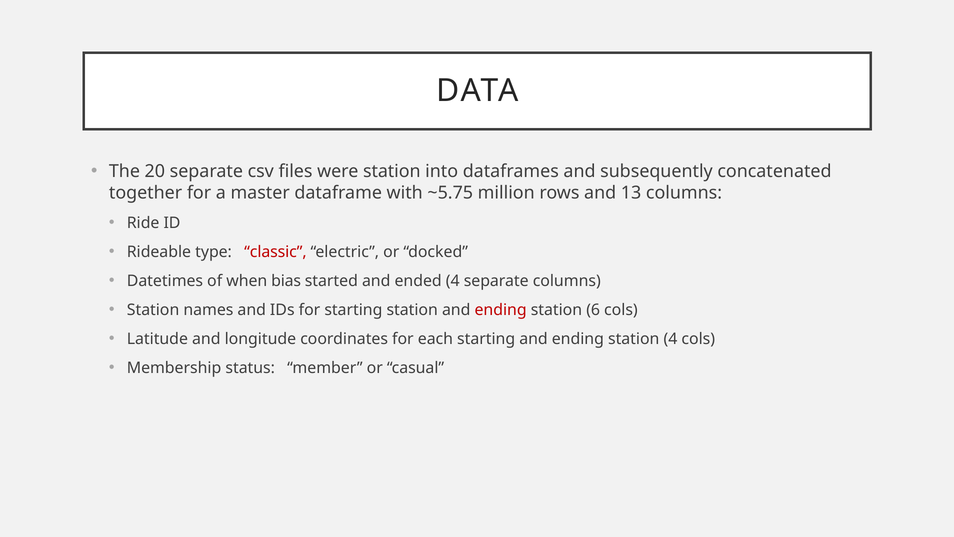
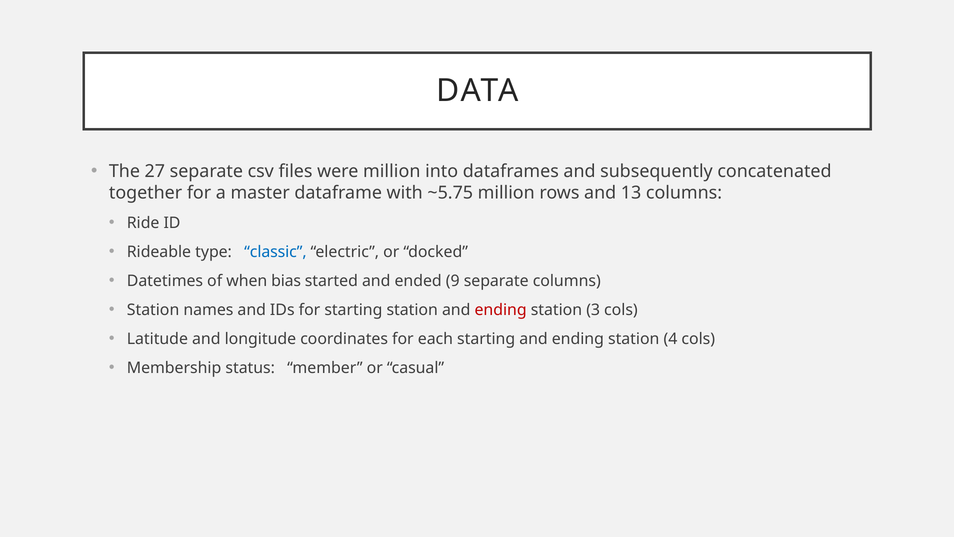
20: 20 -> 27
were station: station -> million
classic colour: red -> blue
ended 4: 4 -> 9
6: 6 -> 3
